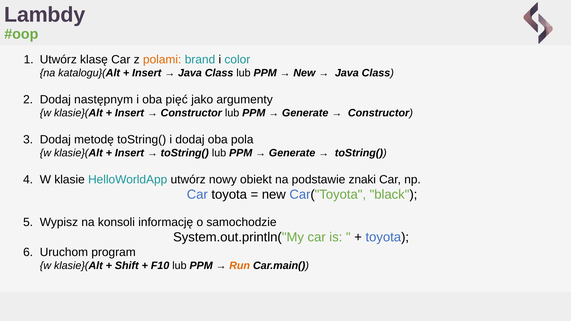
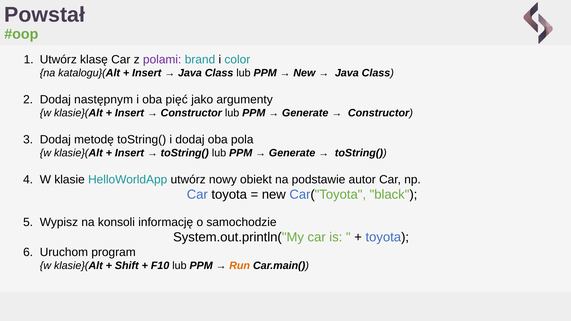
Lambdy: Lambdy -> Powstał
polami colour: orange -> purple
znaki: znaki -> autor
